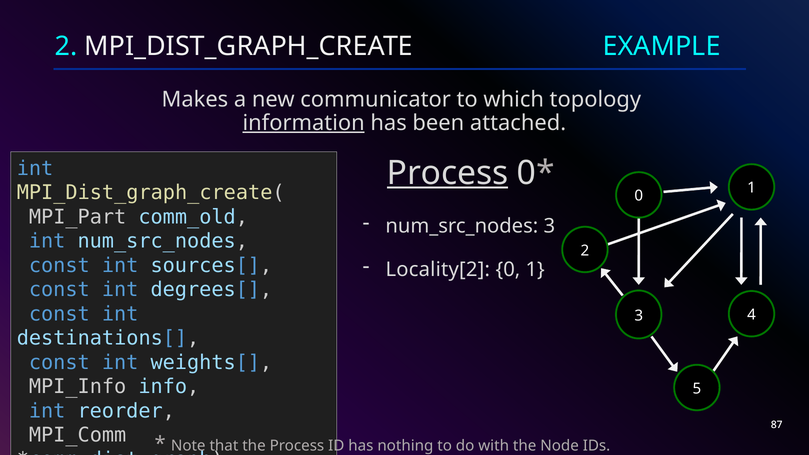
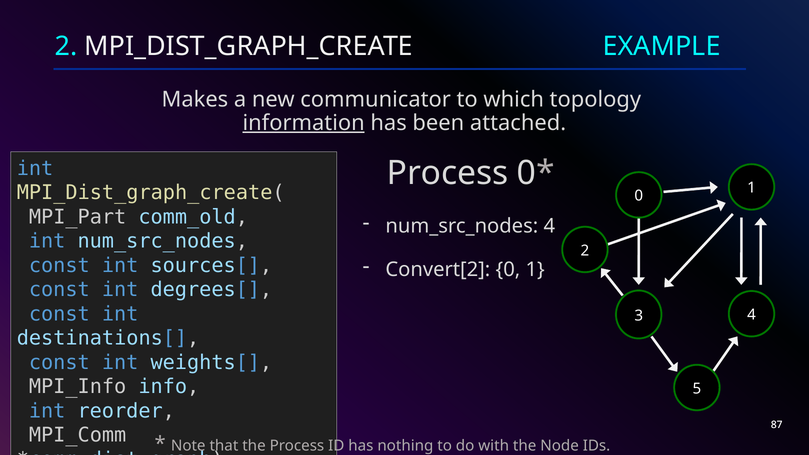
Process at (448, 173) underline: present -> none
num_src_nodes 3: 3 -> 4
Locality[2: Locality[2 -> Convert[2
